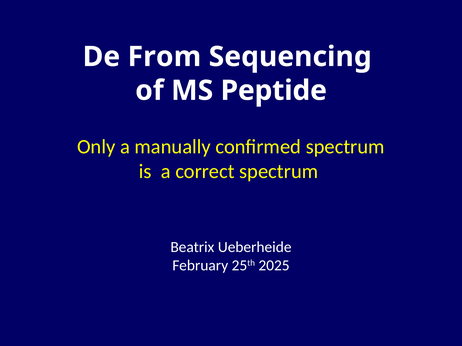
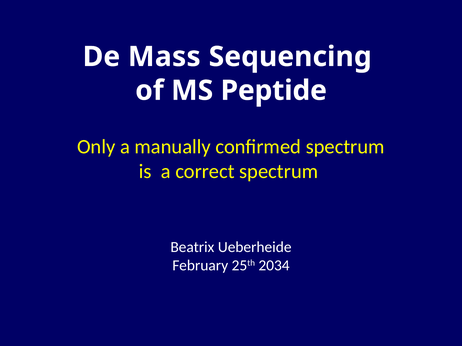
From: From -> Mass
2025: 2025 -> 2034
